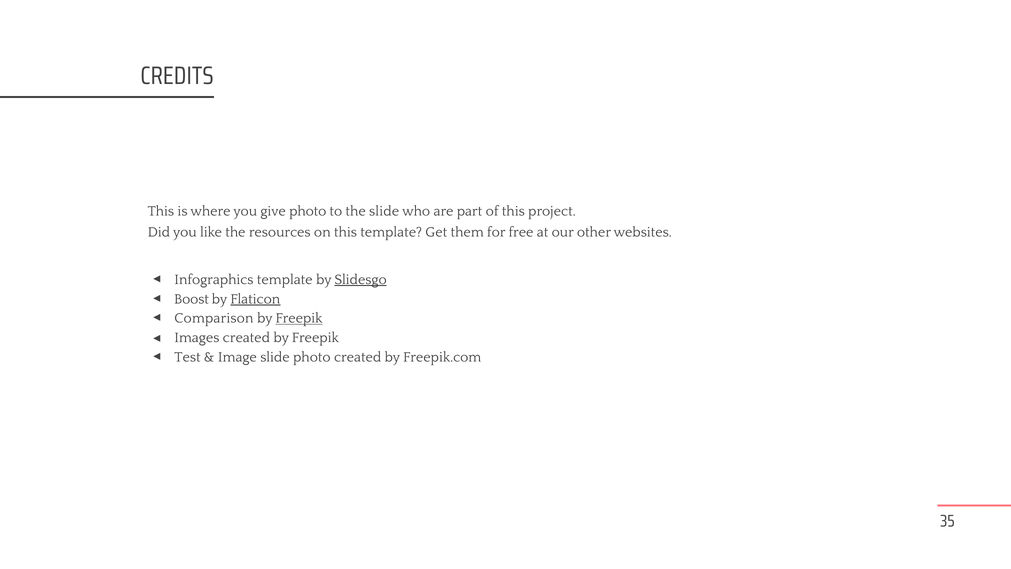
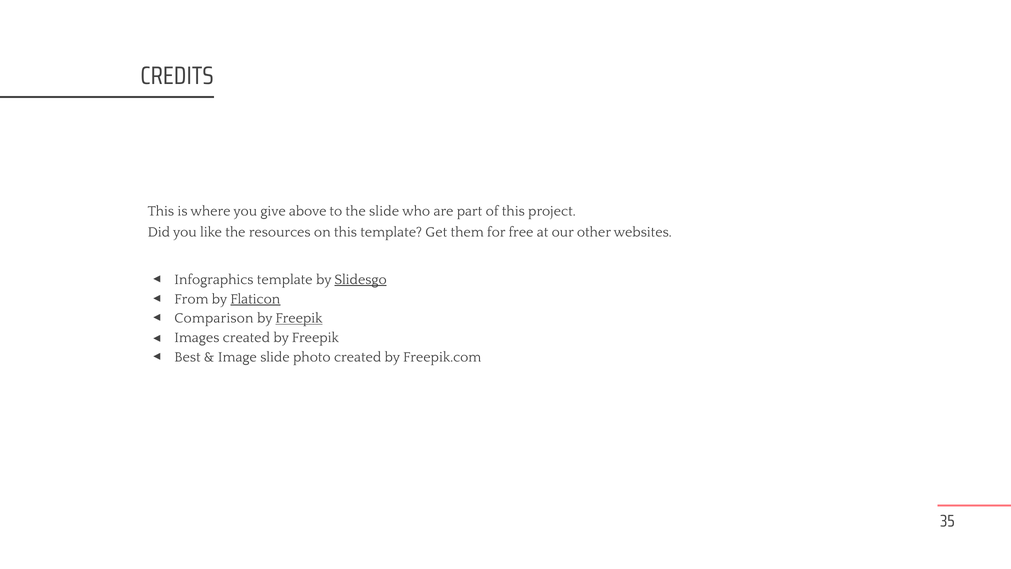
give photo: photo -> above
Boost: Boost -> From
Test: Test -> Best
